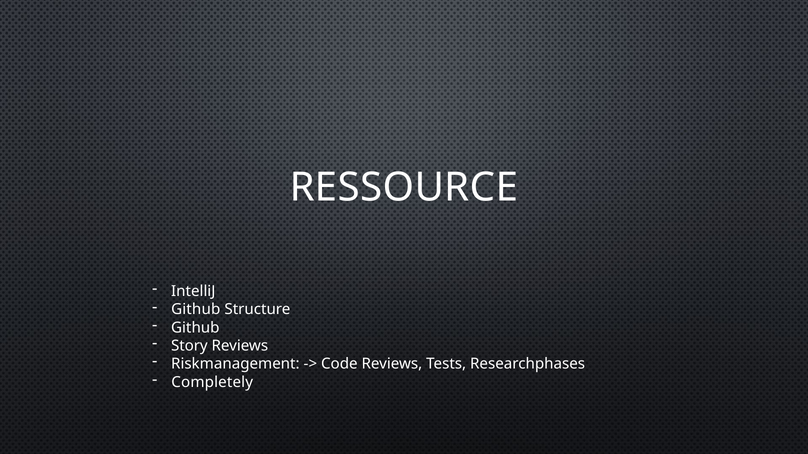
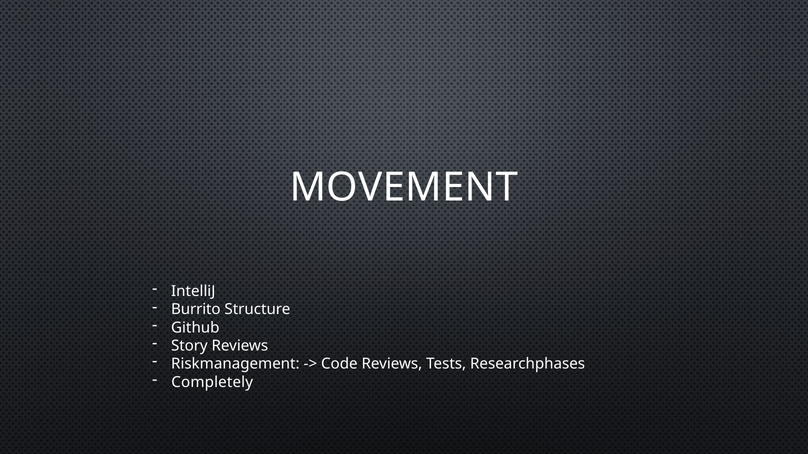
RESSOURCE: RESSOURCE -> MOVEMENT
Github at (196, 310): Github -> Burrito
